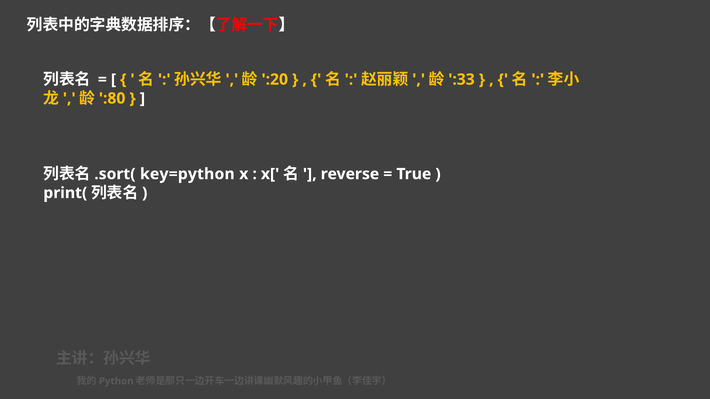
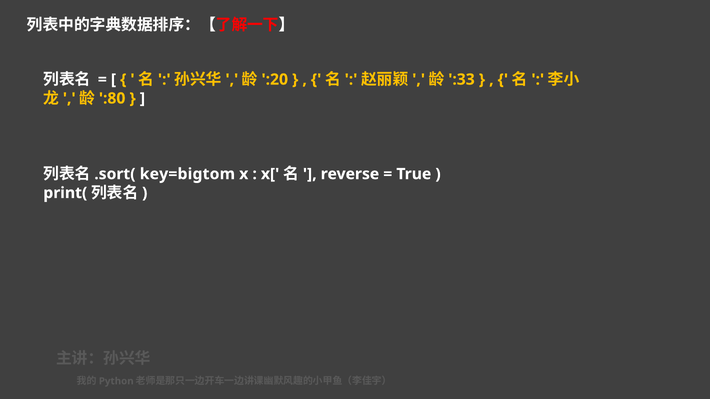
key=python: key=python -> key=bigtom
